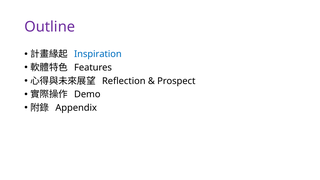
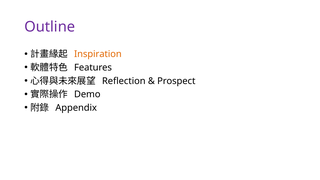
Inspiration colour: blue -> orange
